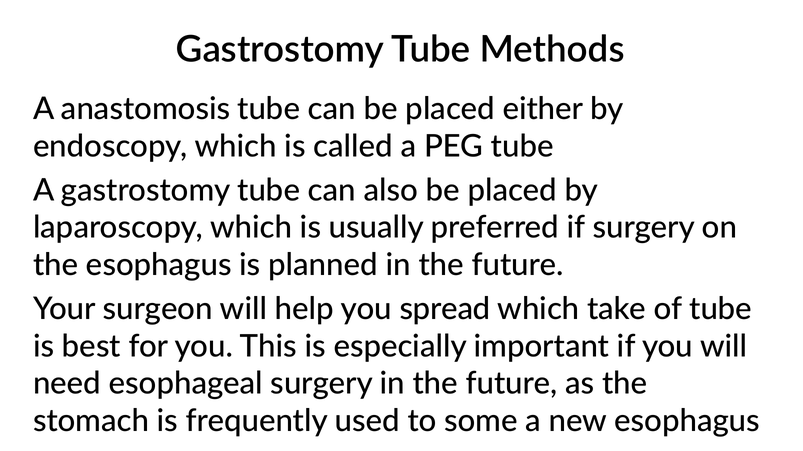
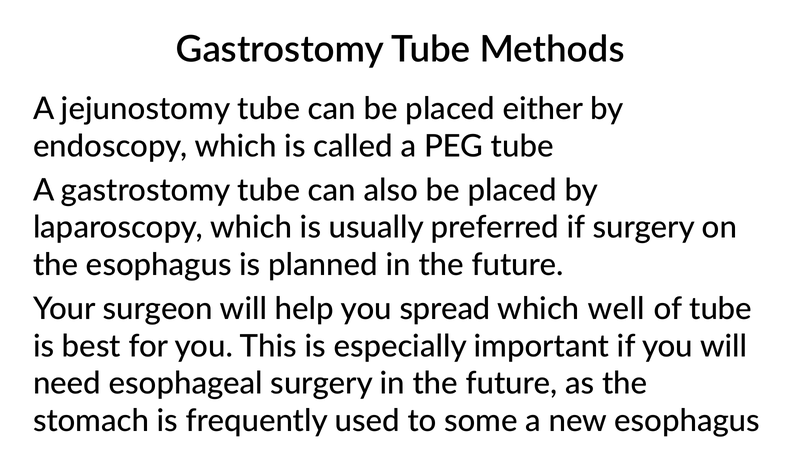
anastomosis: anastomosis -> jejunostomy
take: take -> well
